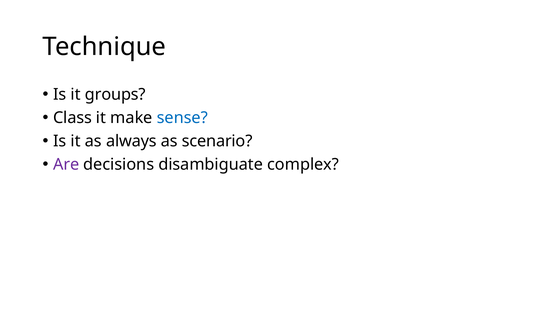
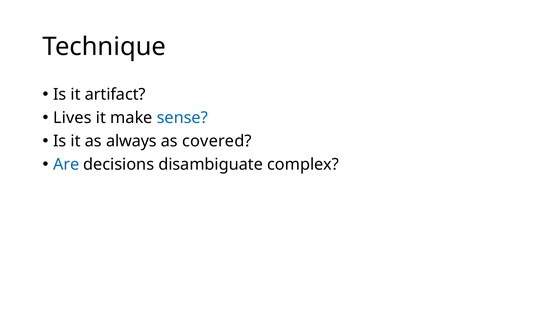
groups: groups -> artifact
Class: Class -> Lives
scenario: scenario -> covered
Are colour: purple -> blue
